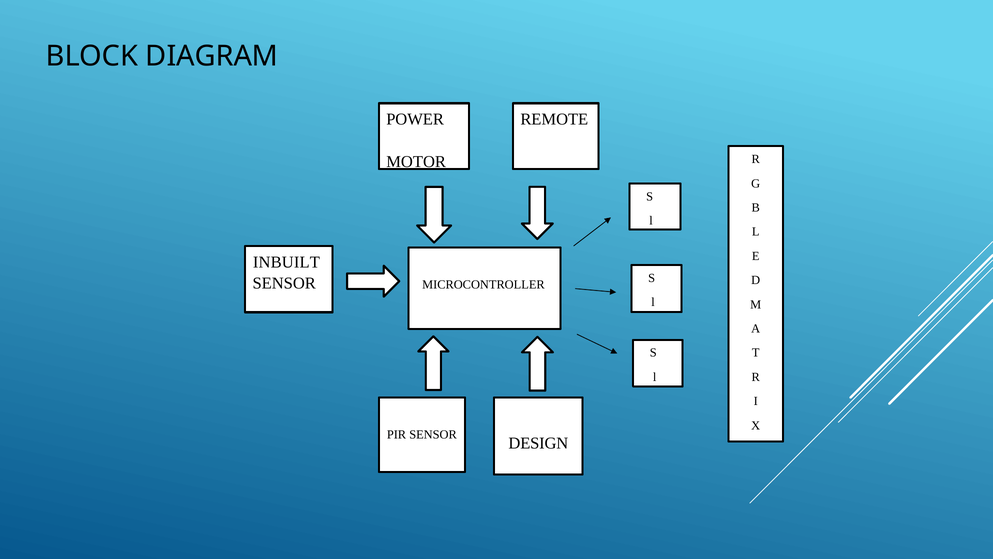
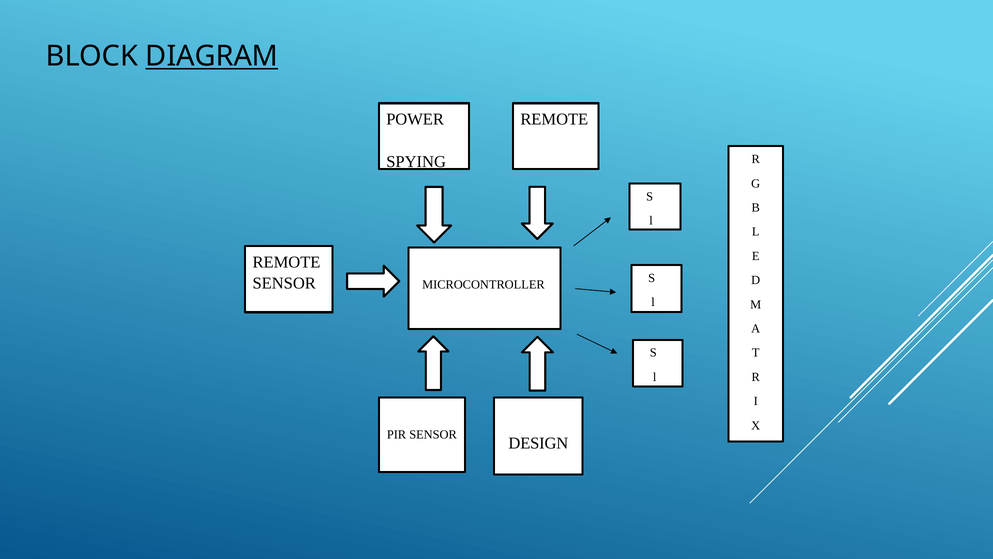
DIAGRAM underline: none -> present
MOTOR: MOTOR -> SPYING
INBUILT at (286, 262): INBUILT -> REMOTE
